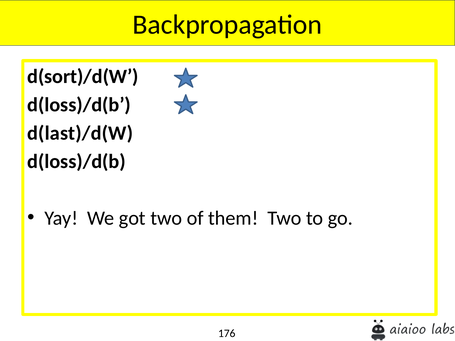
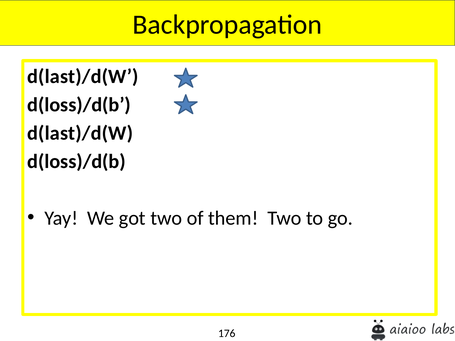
d(sort)/d(W at (83, 77): d(sort)/d(W -> d(last)/d(W
